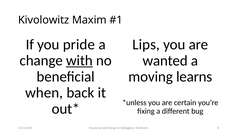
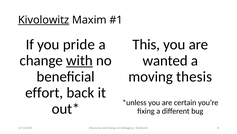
Kivolowitz at (44, 20) underline: none -> present
Lips: Lips -> This
learns: learns -> thesis
when: when -> effort
